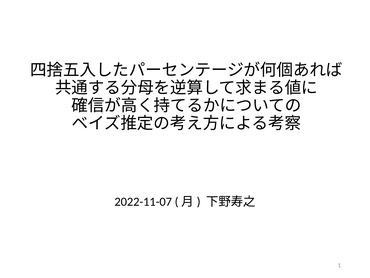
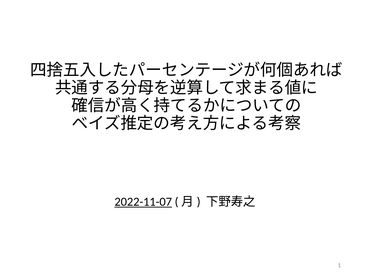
2022-11-07 underline: none -> present
